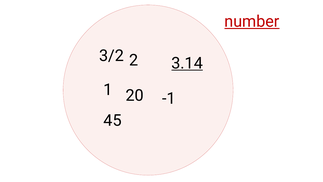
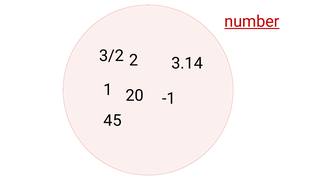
3.14 underline: present -> none
